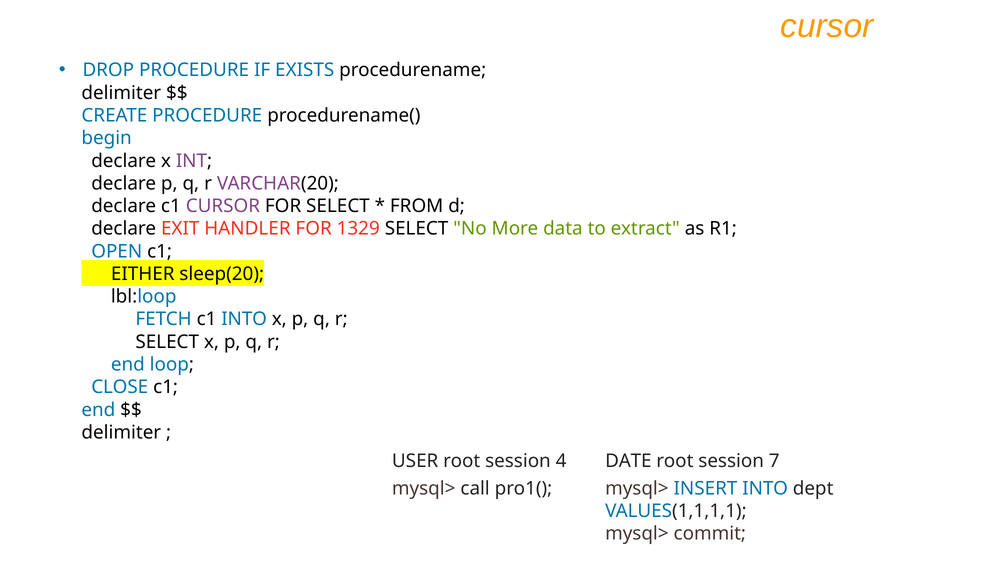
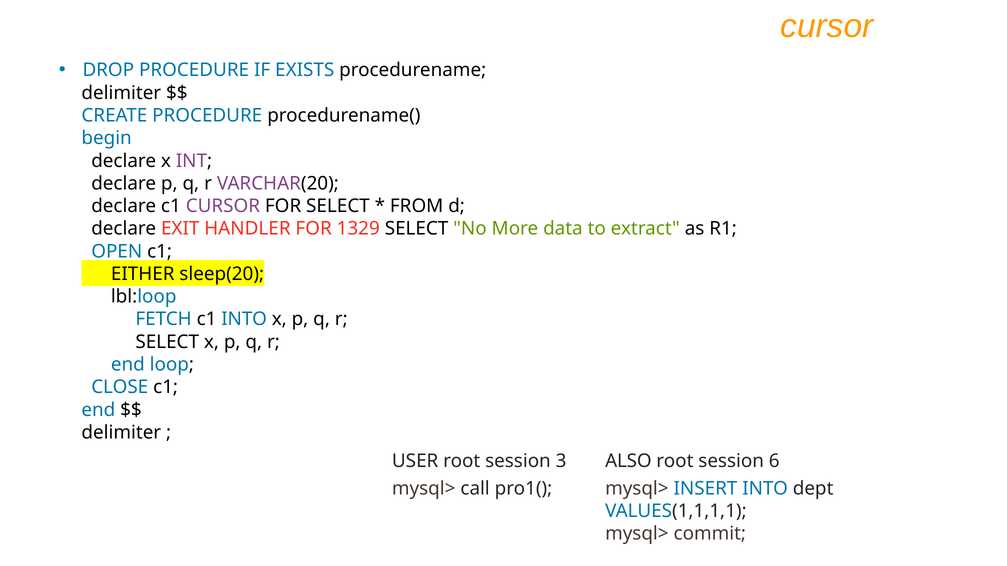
4: 4 -> 3
DATE: DATE -> ALSO
7: 7 -> 6
